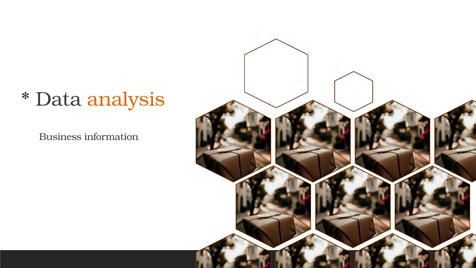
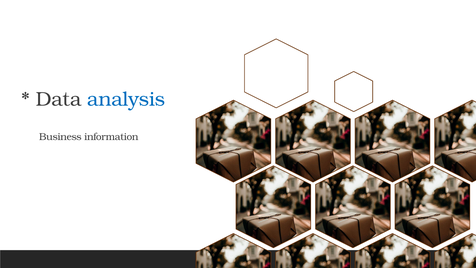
analysis colour: orange -> blue
